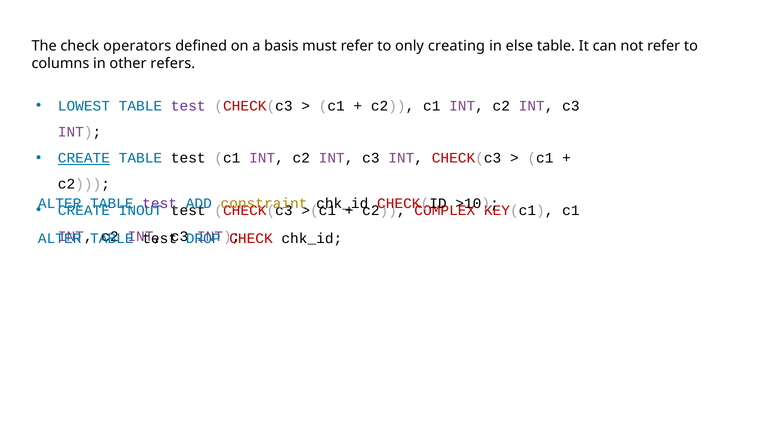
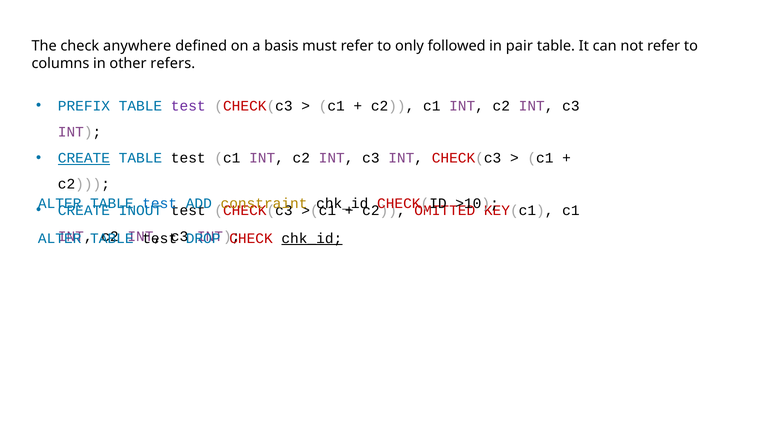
operators: operators -> anywhere
creating: creating -> followed
else: else -> pair
LOWEST: LOWEST -> PREFIX
test at (160, 203) colour: purple -> blue
COMPLEX: COMPLEX -> OMITTED
chk_id at (312, 238) underline: none -> present
